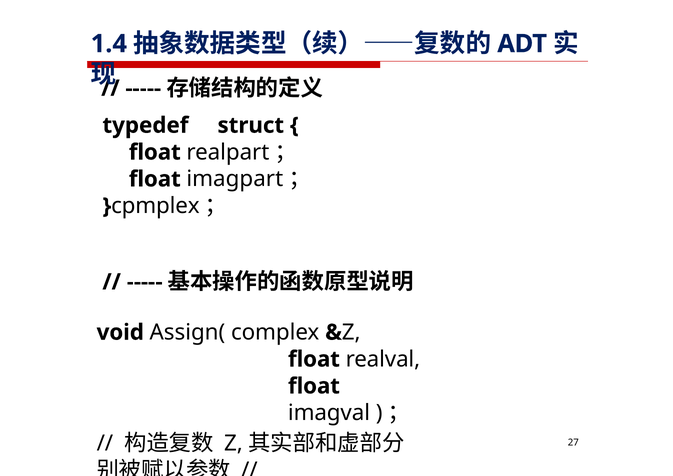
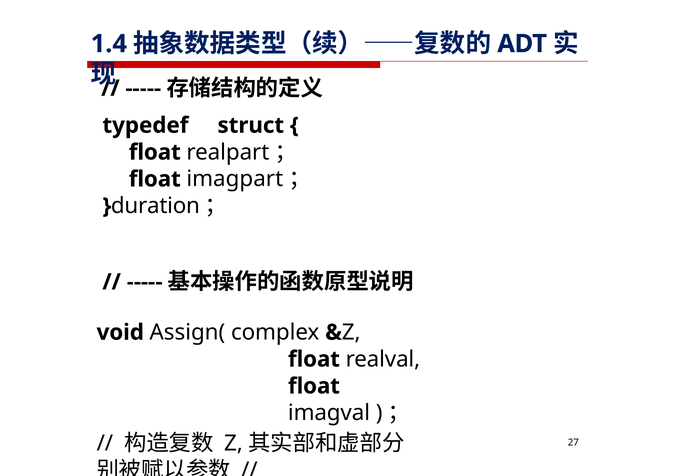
cpmplex: cpmplex -> duration
